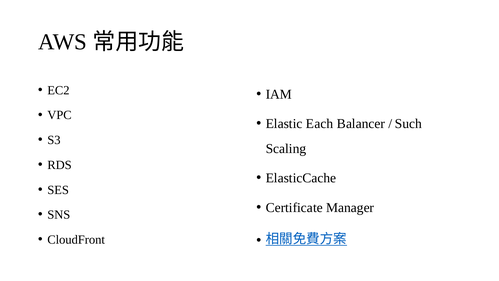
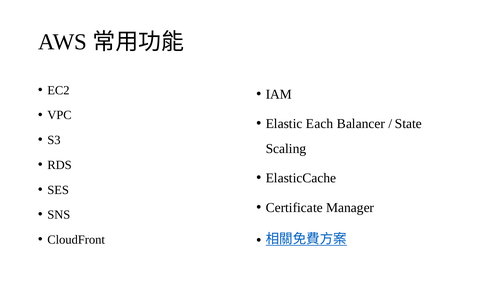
Such: Such -> State
